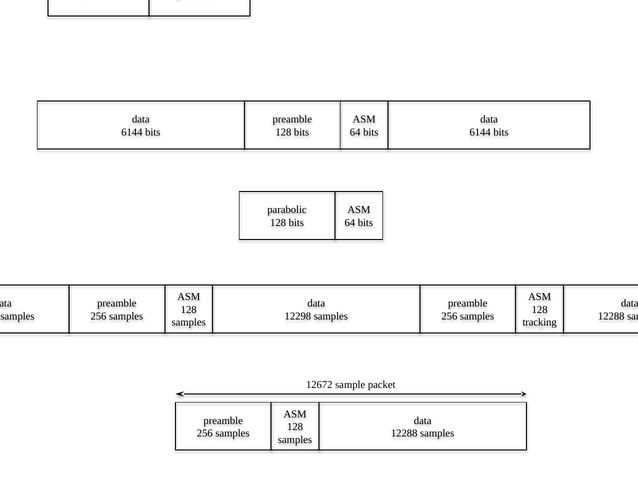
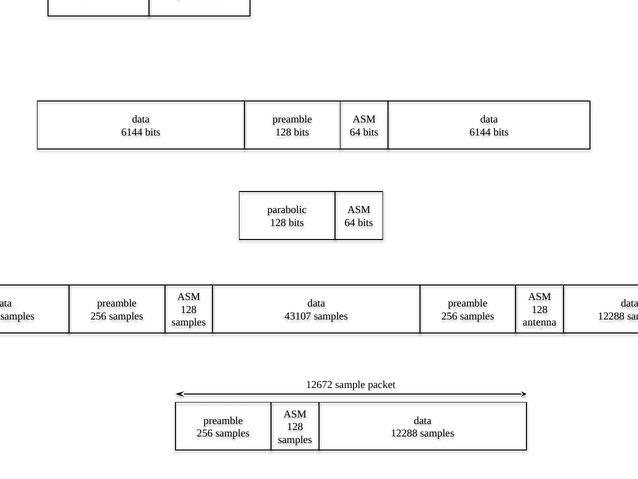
12298: 12298 -> 43107
tracking: tracking -> antenna
